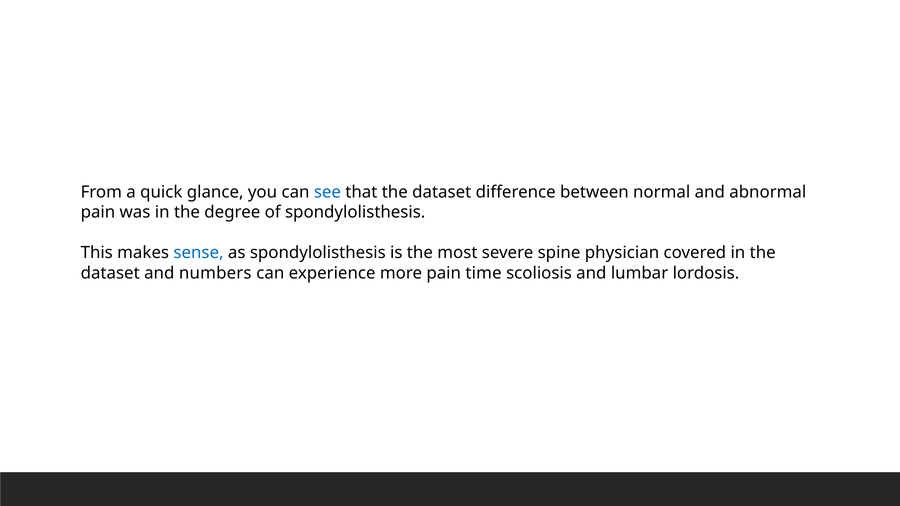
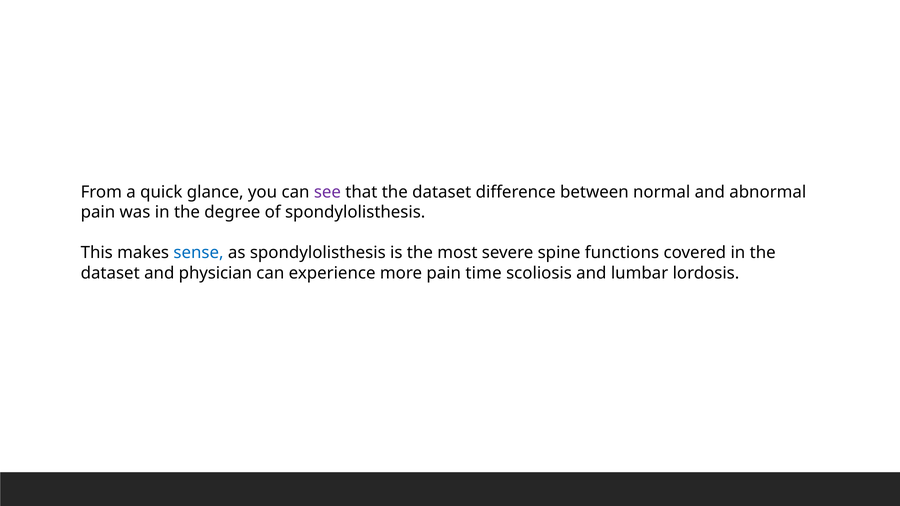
see colour: blue -> purple
physician: physician -> functions
numbers: numbers -> physician
